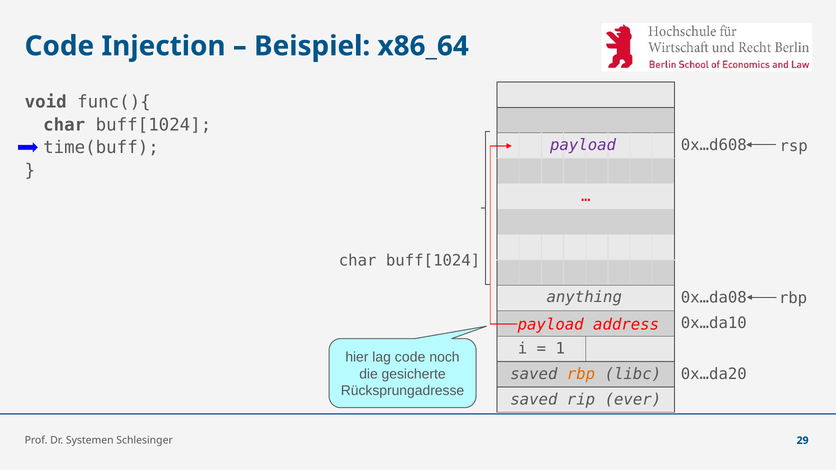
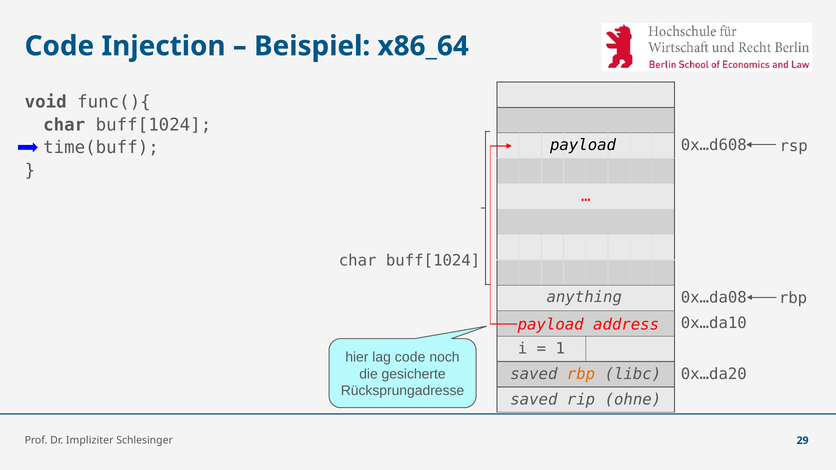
payload at (583, 145) colour: purple -> black
ever: ever -> ohne
Systemen: Systemen -> Impliziter
